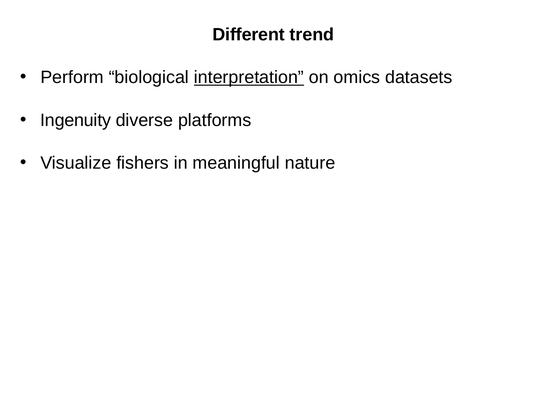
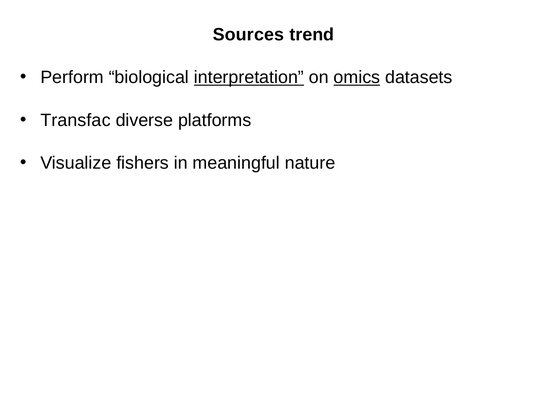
Different: Different -> Sources
omics underline: none -> present
Ingenuity: Ingenuity -> Transfac
